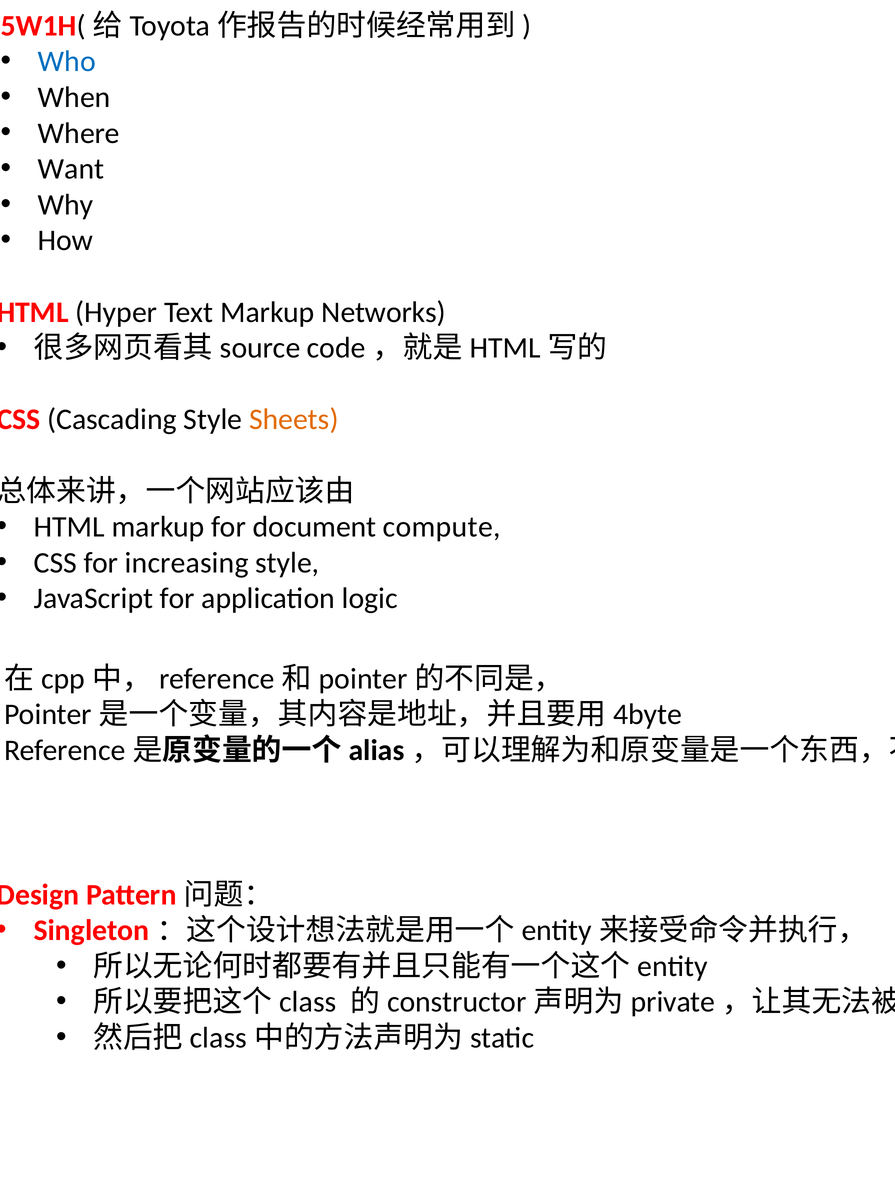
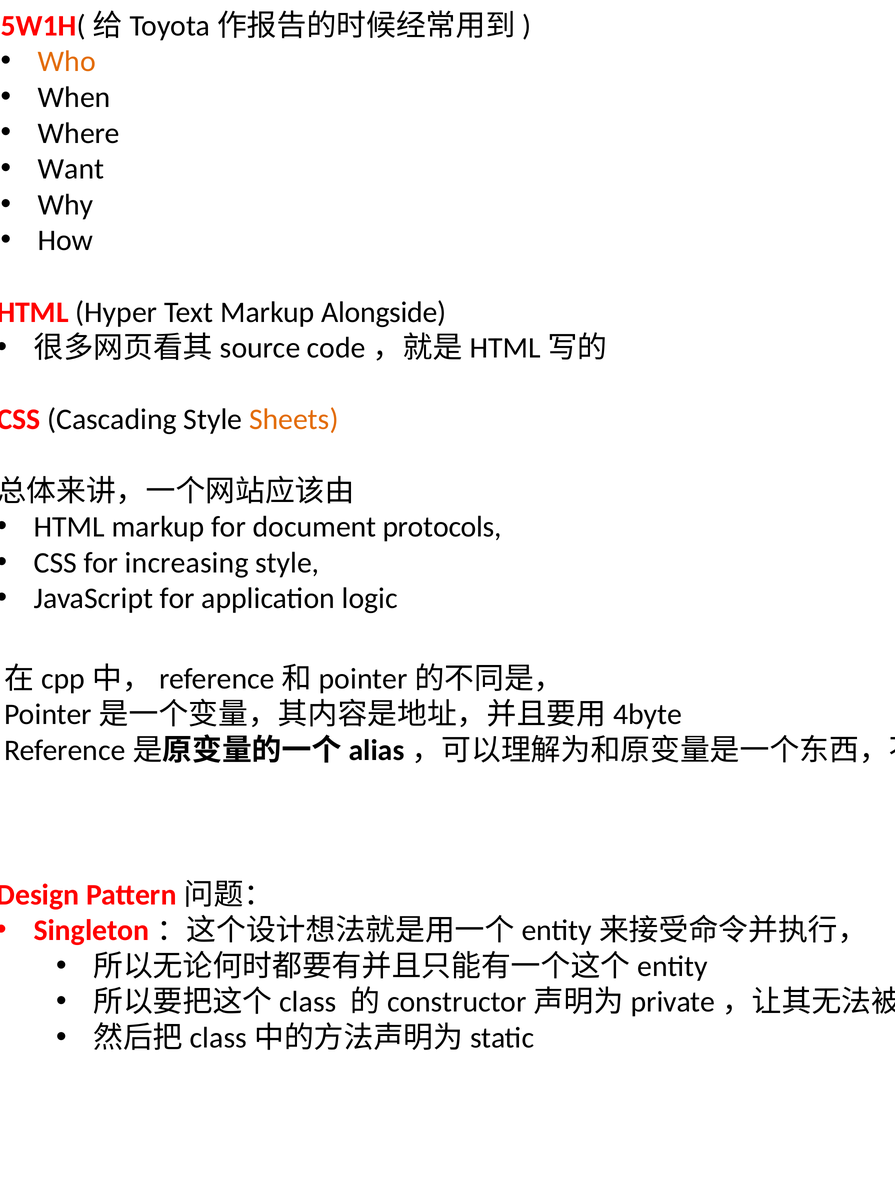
Who colour: blue -> orange
Networks: Networks -> Alongside
compute: compute -> protocols
